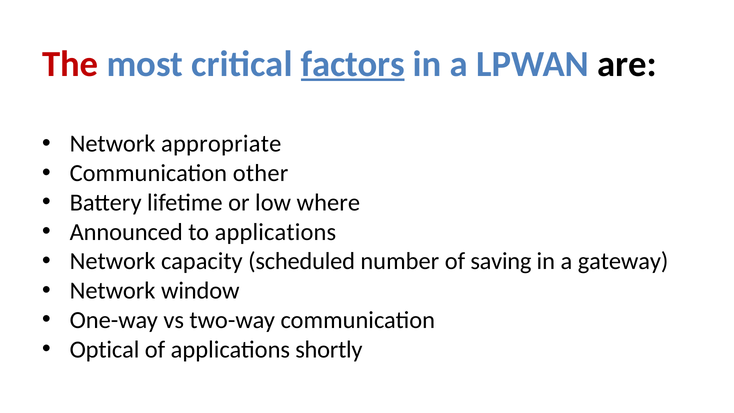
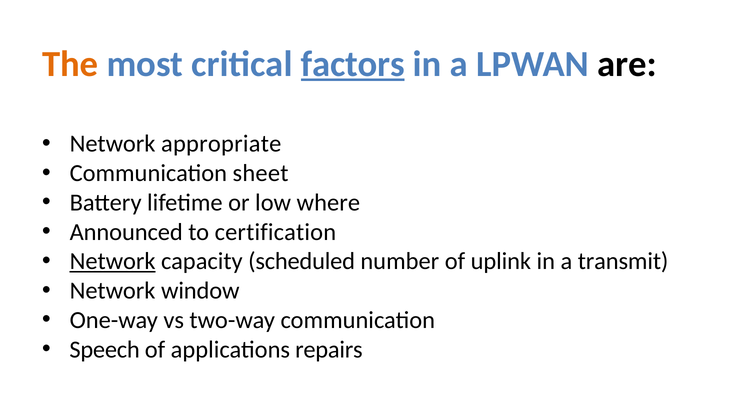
The colour: red -> orange
other: other -> sheet
to applications: applications -> certification
Network at (113, 261) underline: none -> present
saving: saving -> uplink
gateway: gateway -> transmit
Optical: Optical -> Speech
shortly: shortly -> repairs
